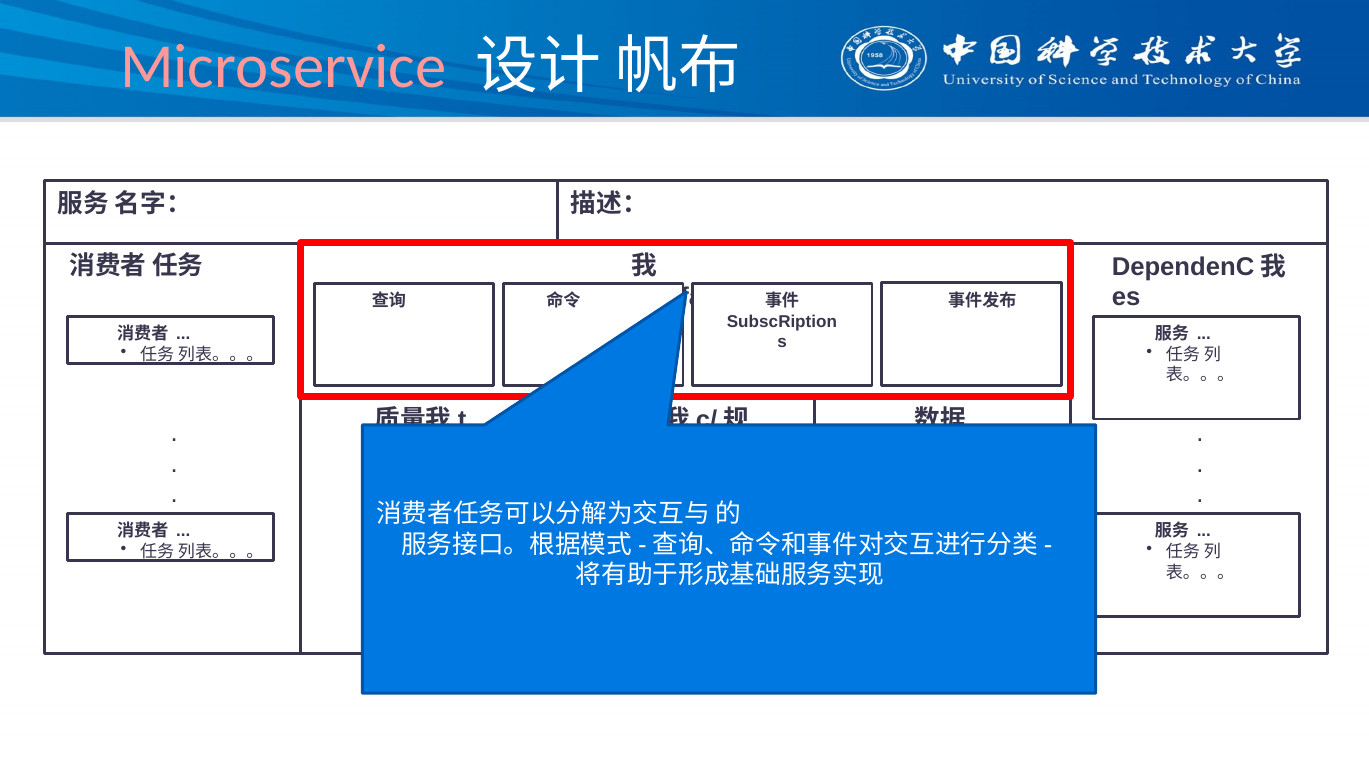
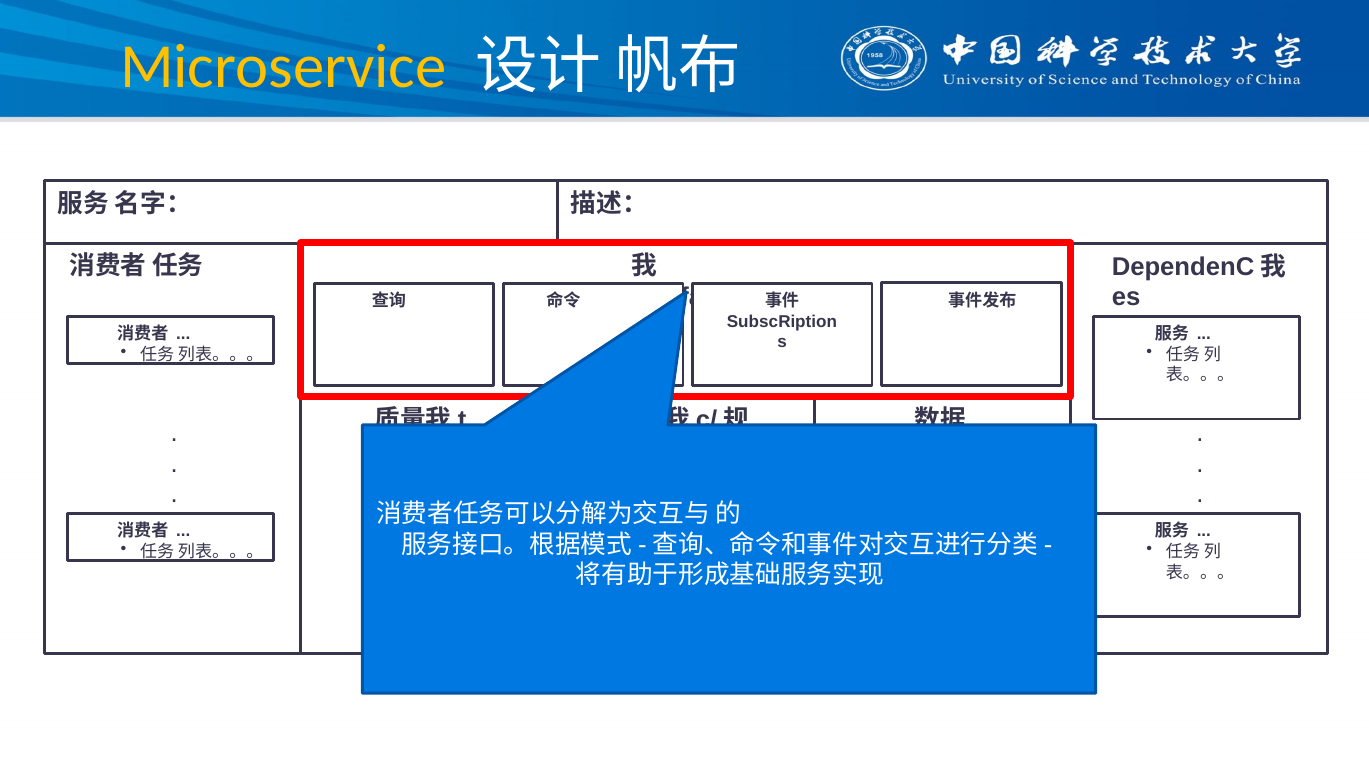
Microservice colour: pink -> yellow
